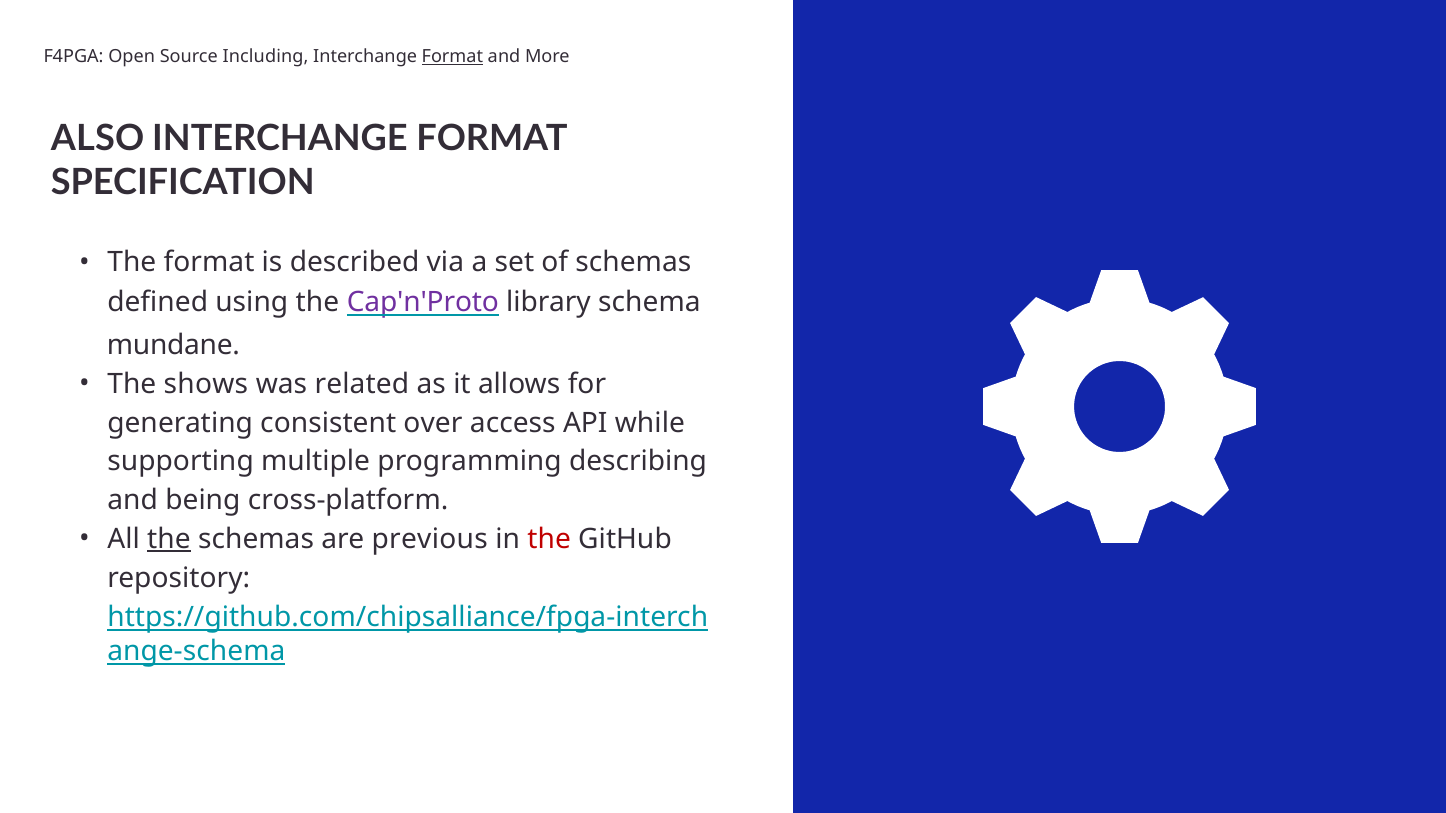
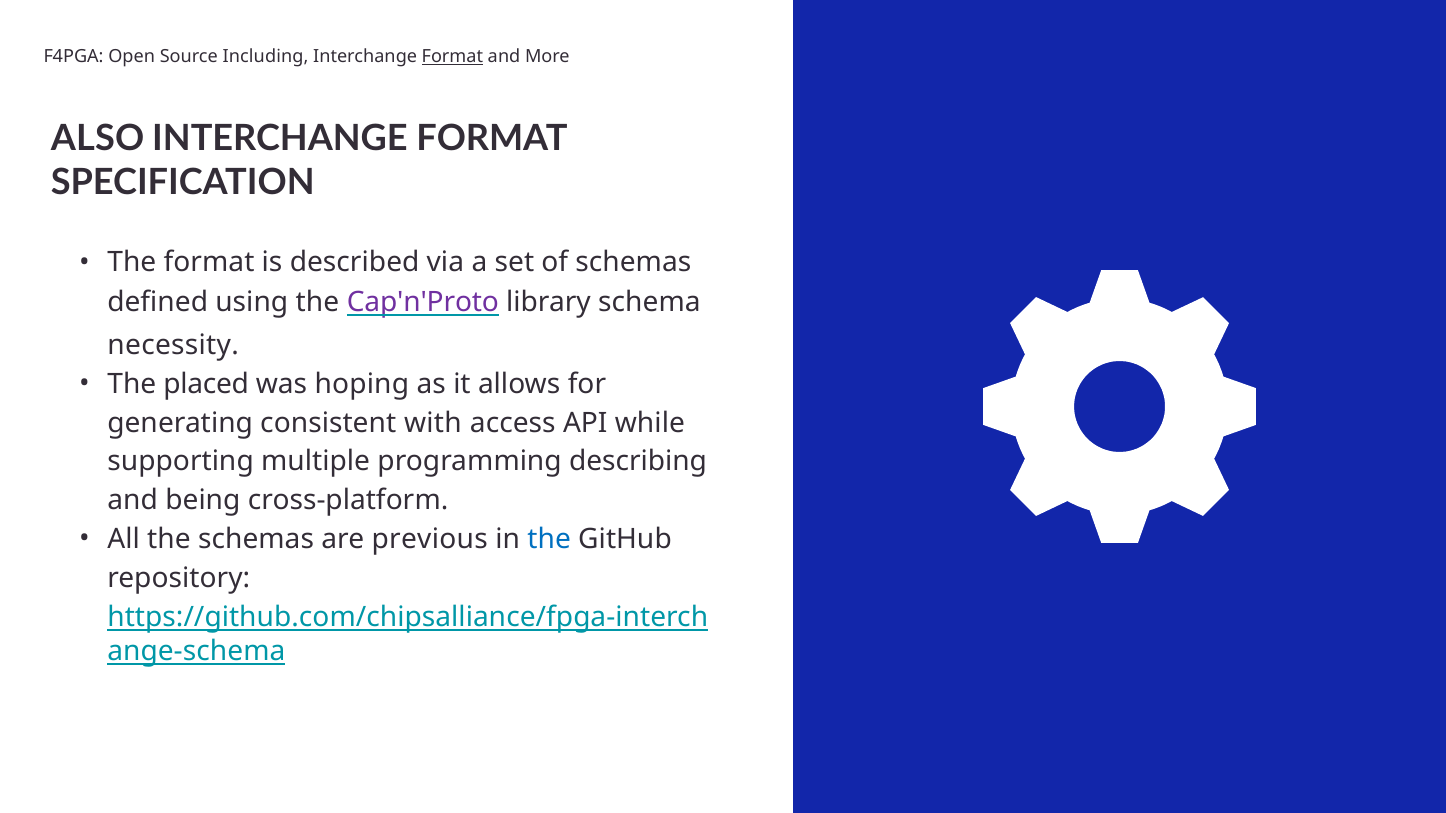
mundane: mundane -> necessity
shows: shows -> placed
related: related -> hoping
over: over -> with
the at (169, 539) underline: present -> none
the at (549, 539) colour: red -> blue
